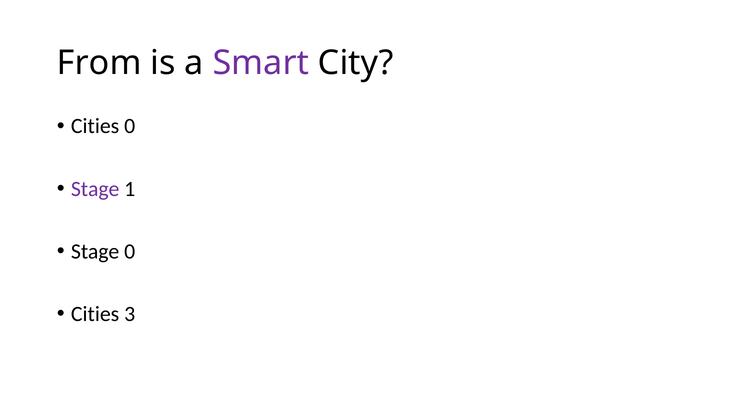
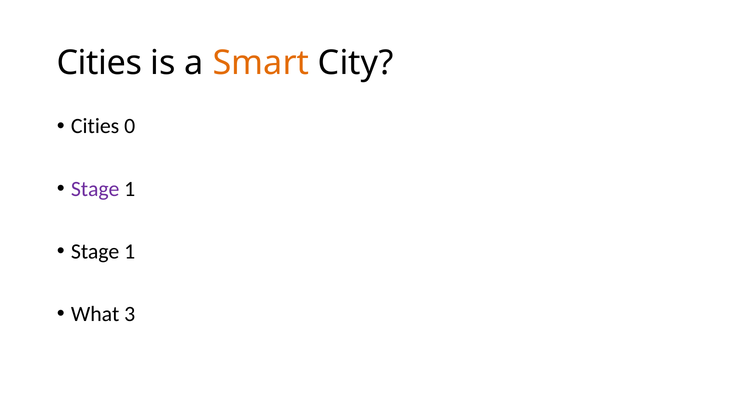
From at (99, 63): From -> Cities
Smart colour: purple -> orange
0 at (130, 252): 0 -> 1
Cities at (95, 314): Cities -> What
